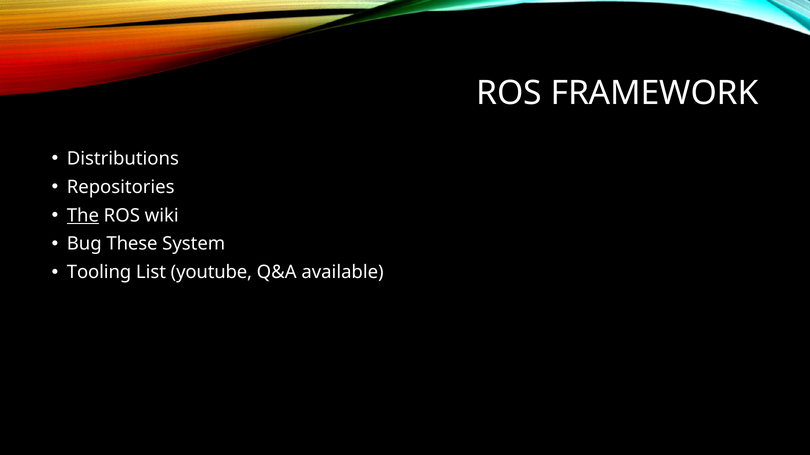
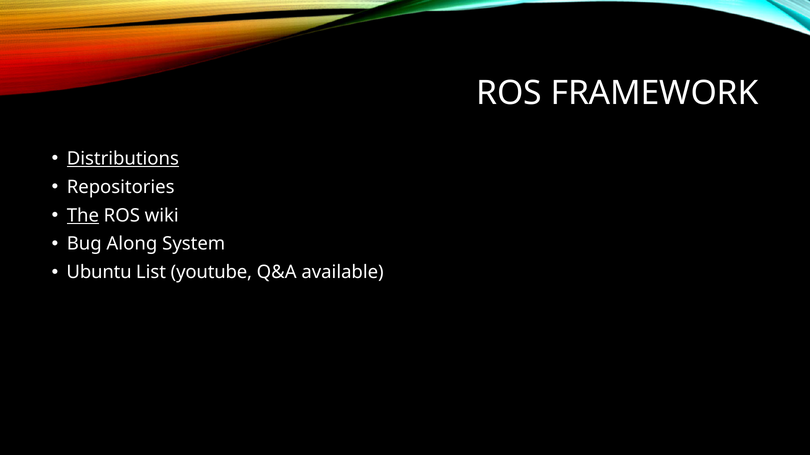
Distributions underline: none -> present
These: These -> Along
Tooling: Tooling -> Ubuntu
